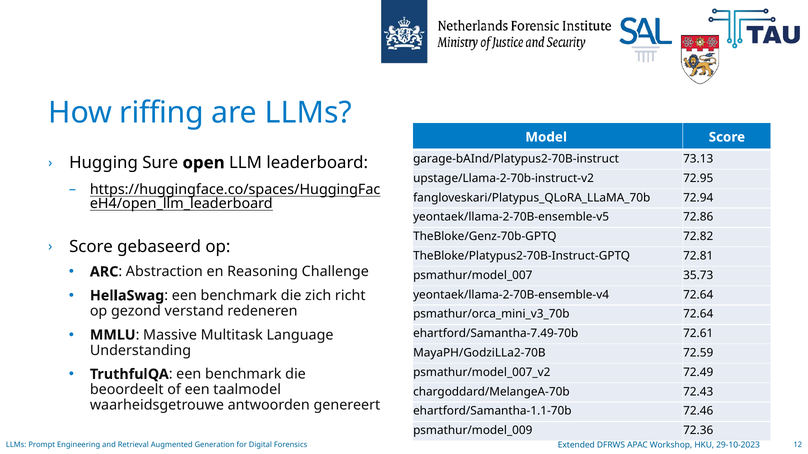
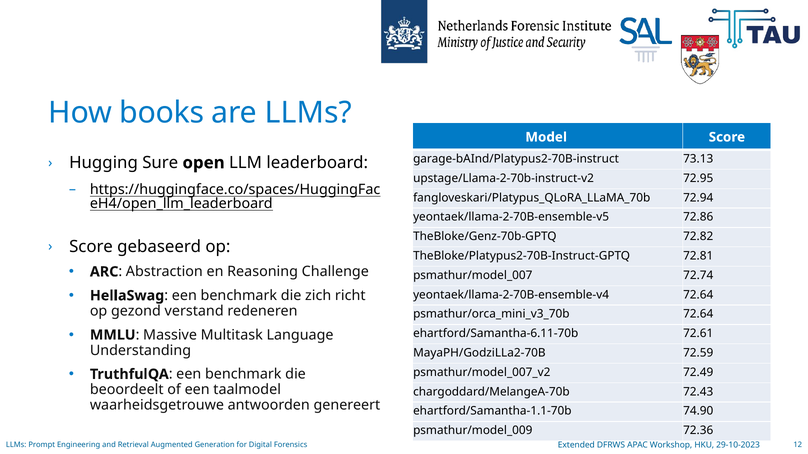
riffing: riffing -> books
35.73: 35.73 -> 72.74
ehartford/Samantha-7.49-70b: ehartford/Samantha-7.49-70b -> ehartford/Samantha-6.11-70b
72.46: 72.46 -> 74.90
